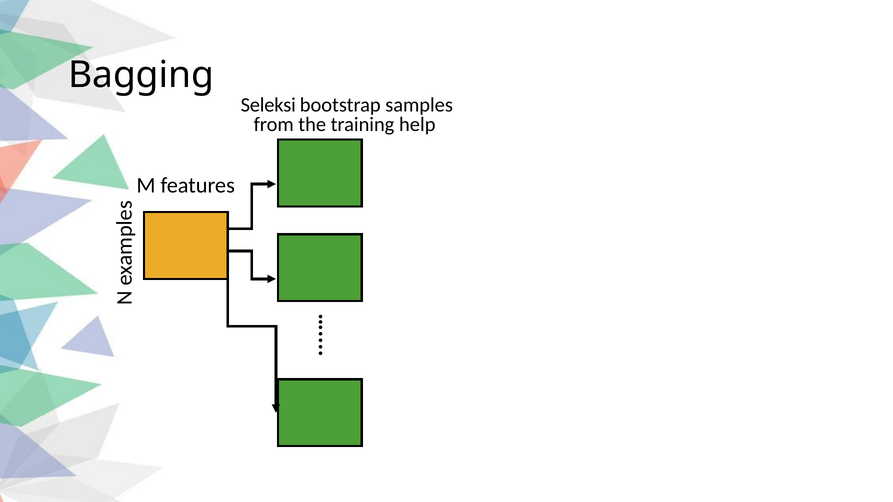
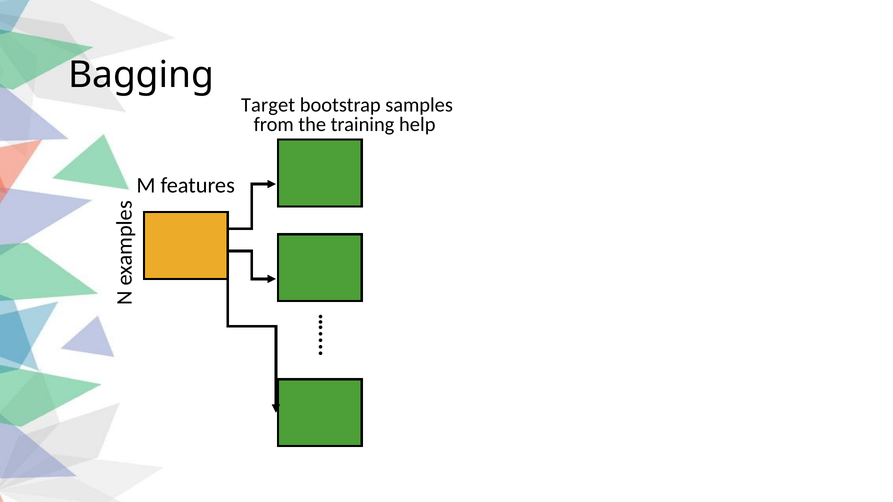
Seleksi: Seleksi -> Target
